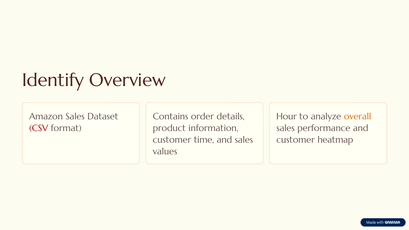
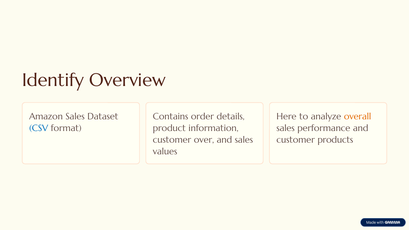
Hour: Hour -> Here
CSV colour: red -> blue
time: time -> over
heatmap: heatmap -> products
